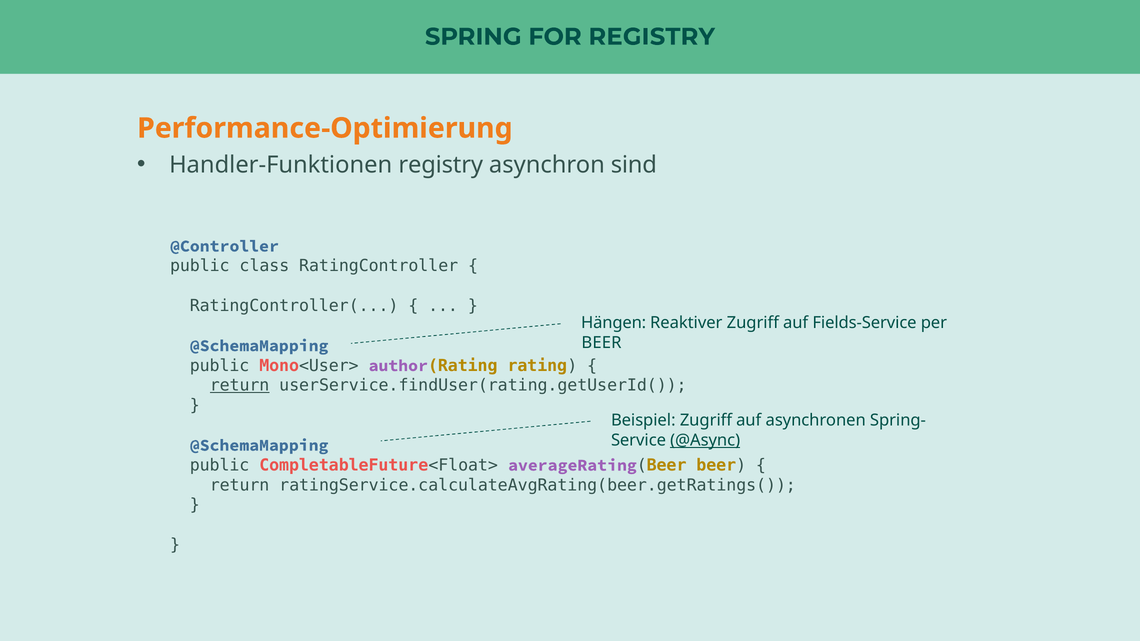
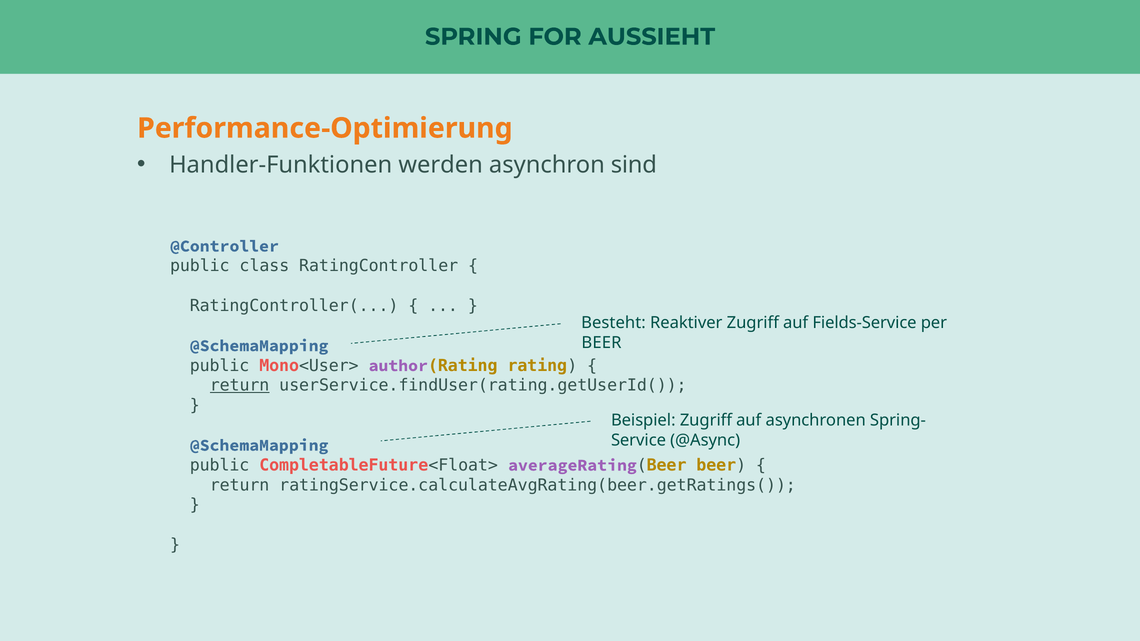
FOR REGISTRY: REGISTRY -> AUSSIEHT
Handler-Funktionen registry: registry -> werden
Hängen: Hängen -> Besteht
@Async underline: present -> none
